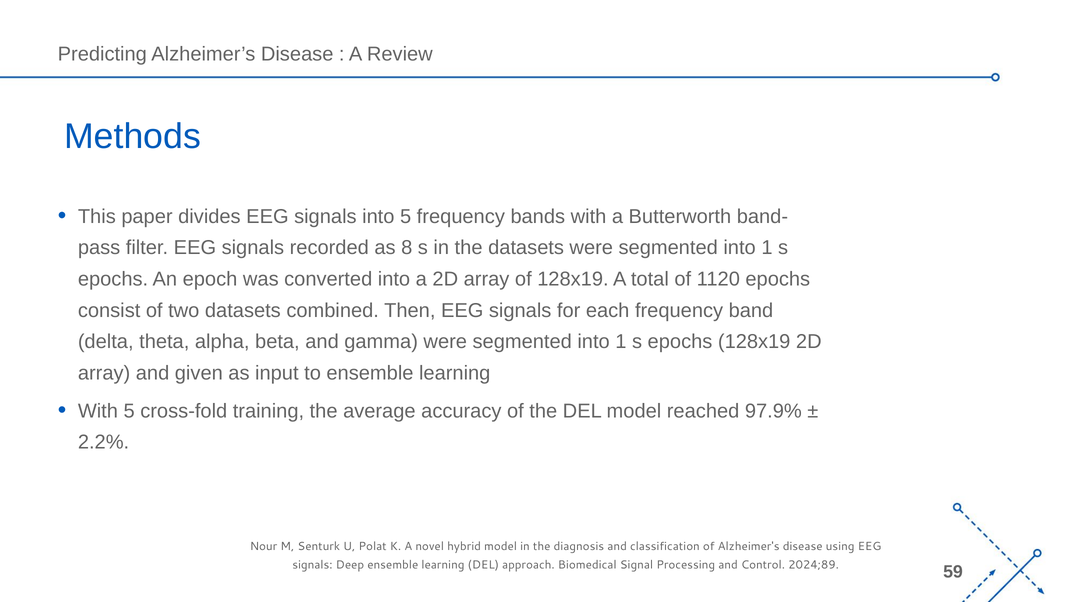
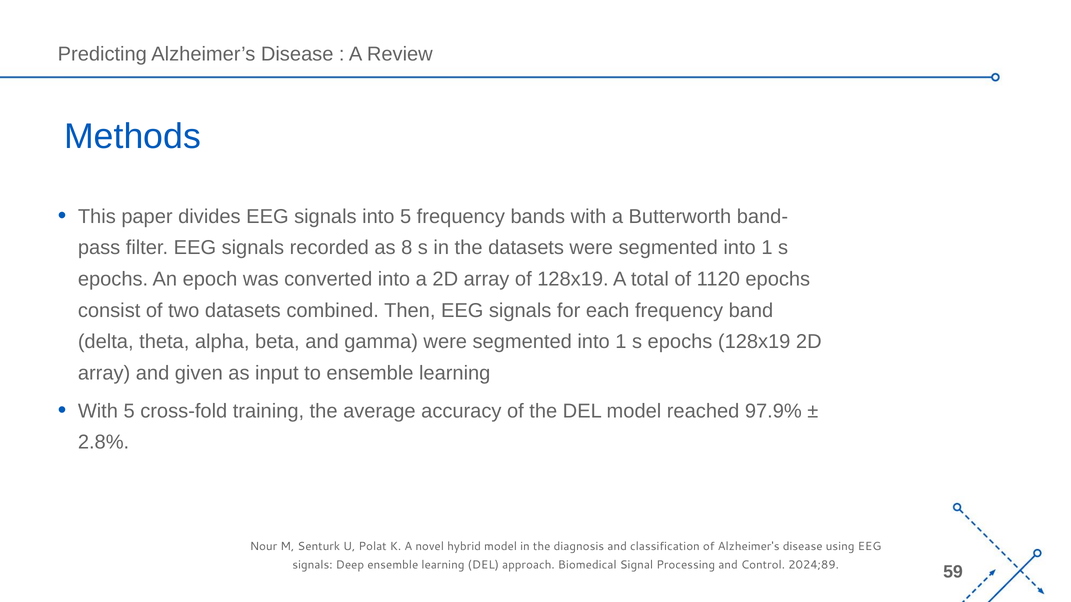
2.2%: 2.2% -> 2.8%
